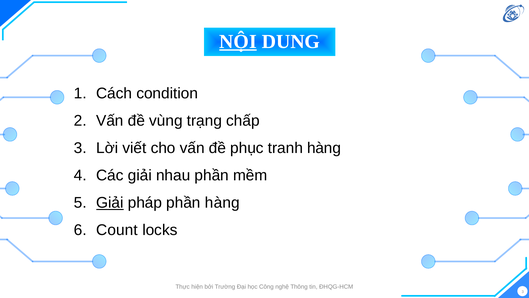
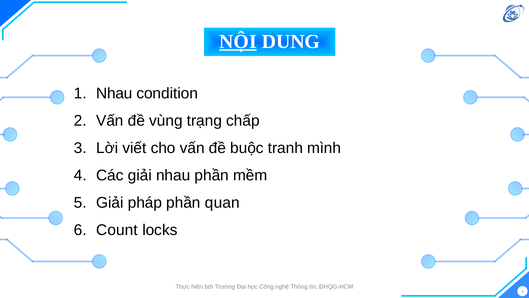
Cách at (114, 93): Cách -> Nhau
phục: phục -> buộc
tranh hàng: hàng -> mình
Giải at (110, 203) underline: present -> none
phần hàng: hàng -> quan
